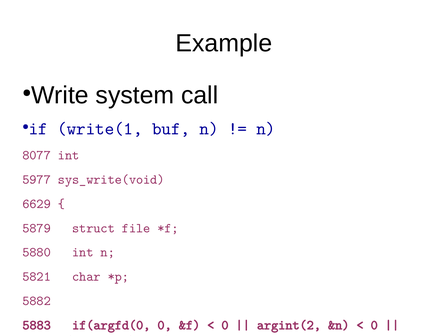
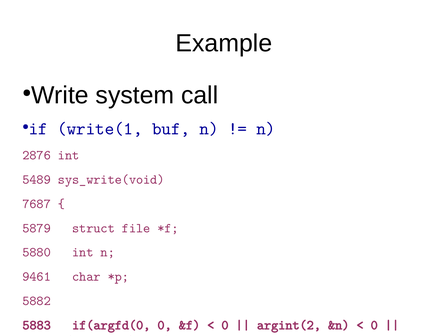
8077: 8077 -> 2876
5977: 5977 -> 5489
6629: 6629 -> 7687
5821: 5821 -> 9461
